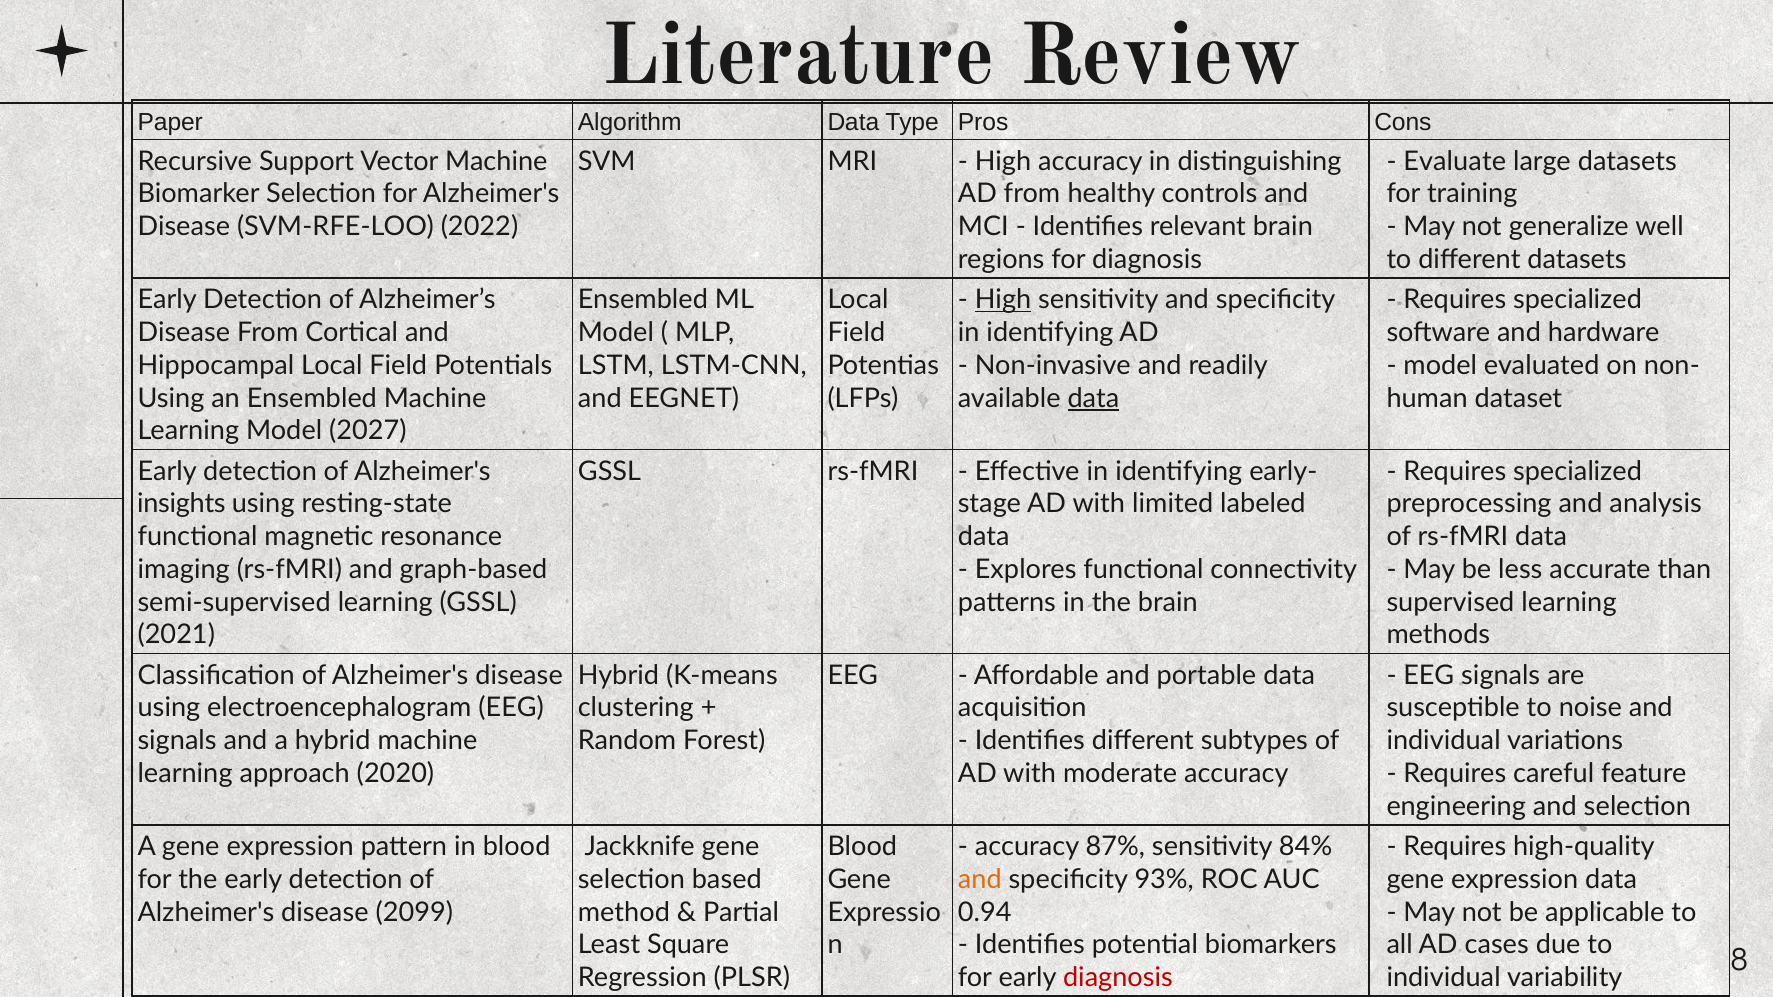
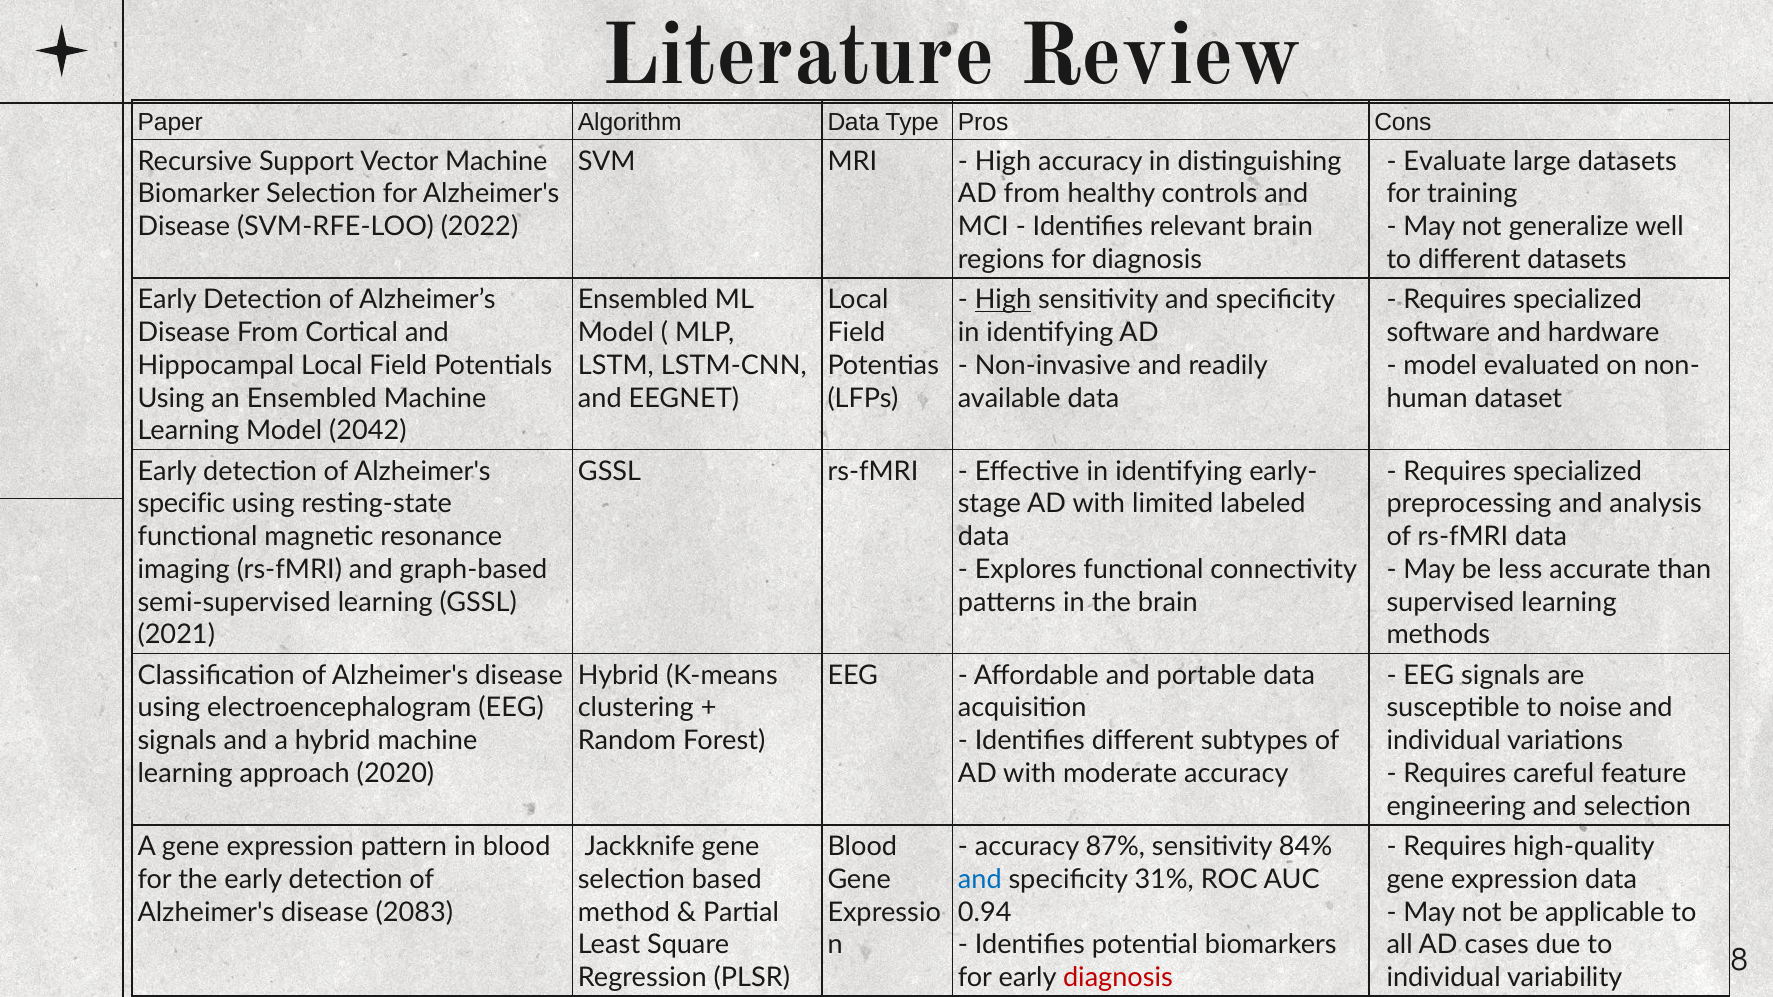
data at (1093, 398) underline: present -> none
2027: 2027 -> 2042
insights: insights -> specific
and at (980, 880) colour: orange -> blue
93%: 93% -> 31%
2099: 2099 -> 2083
